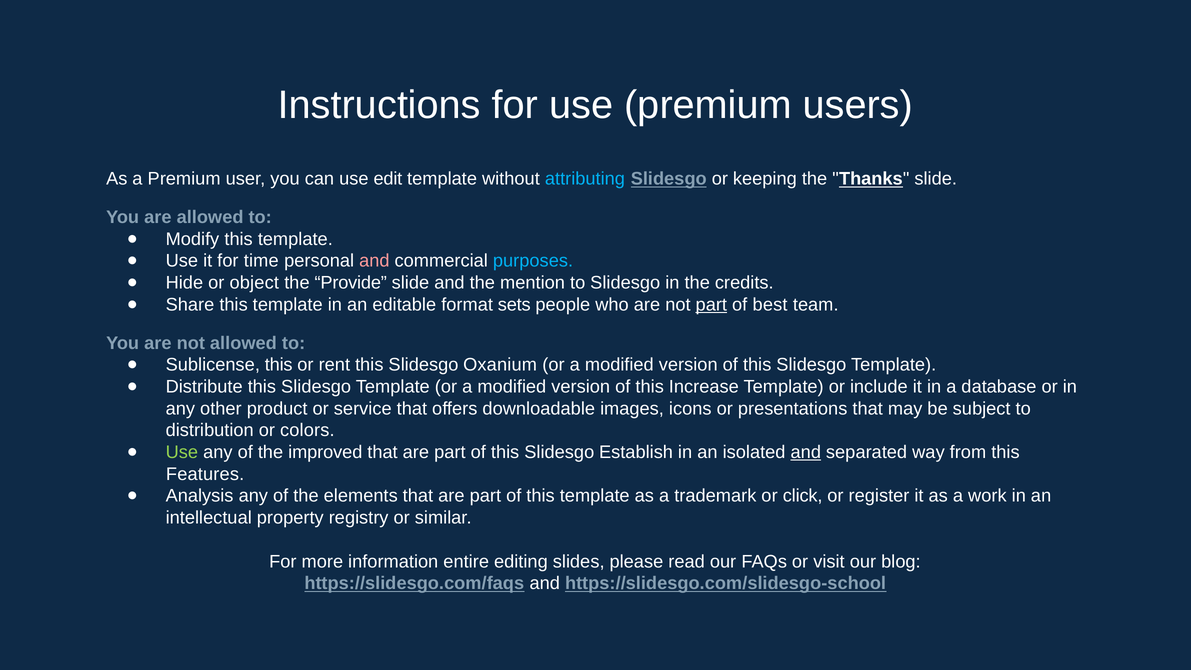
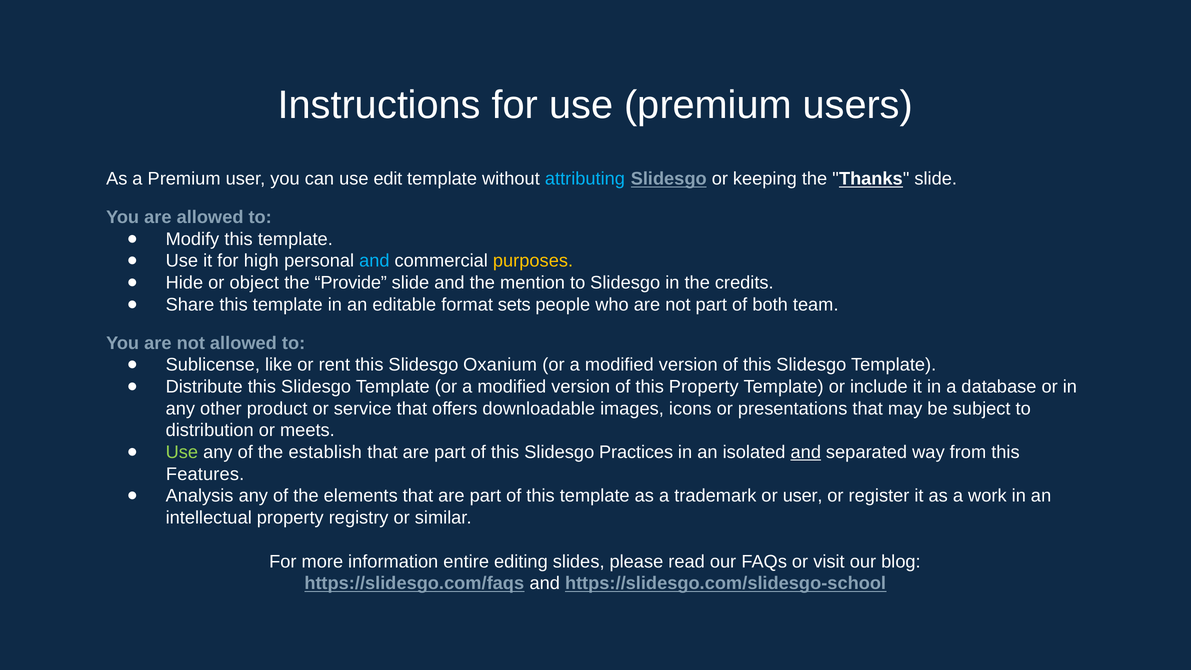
time: time -> high
and at (374, 261) colour: pink -> light blue
purposes colour: light blue -> yellow
part at (711, 305) underline: present -> none
best: best -> both
Sublicense this: this -> like
this Increase: Increase -> Property
colors: colors -> meets
improved: improved -> establish
Establish: Establish -> Practices
or click: click -> user
